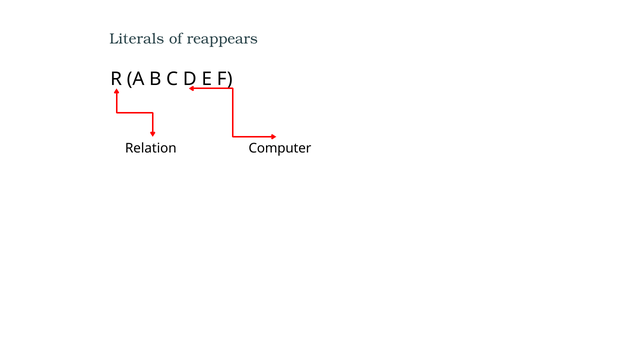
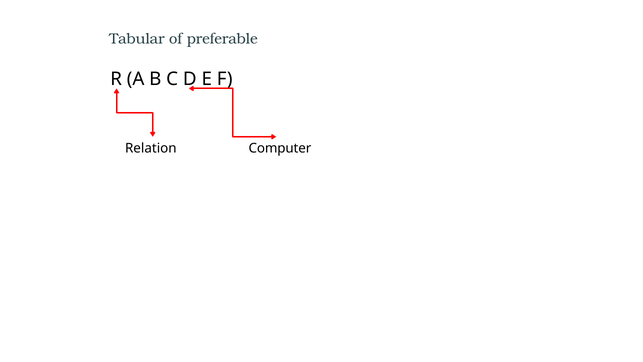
Literals: Literals -> Tabular
reappears: reappears -> preferable
